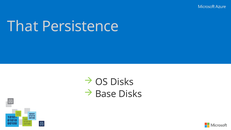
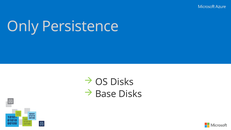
That: That -> Only
